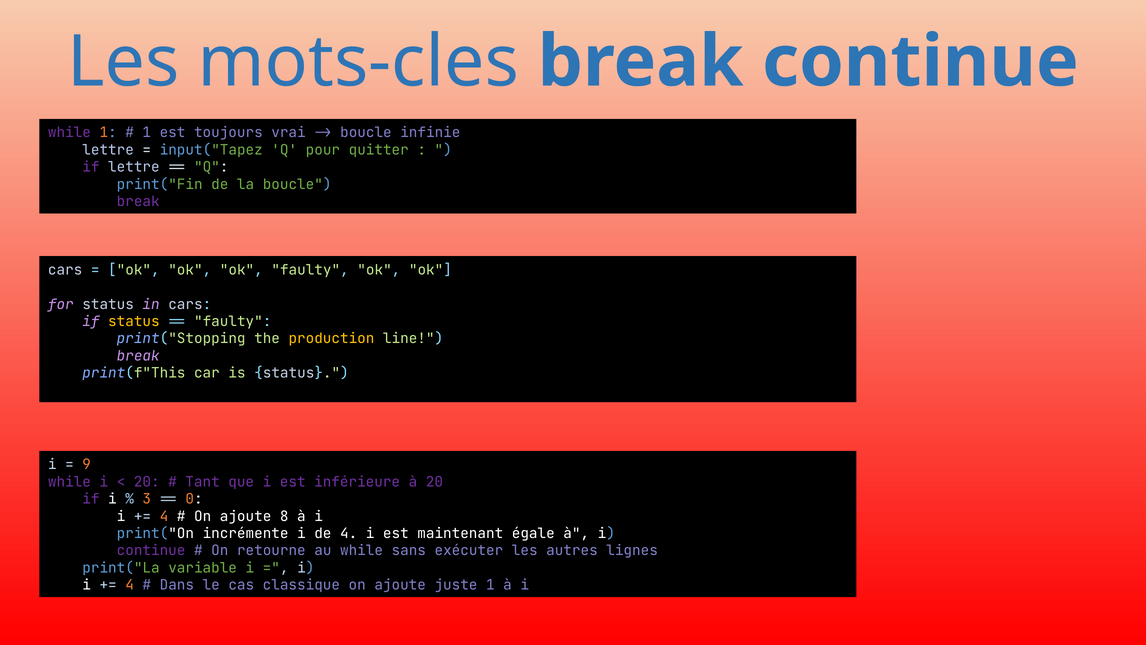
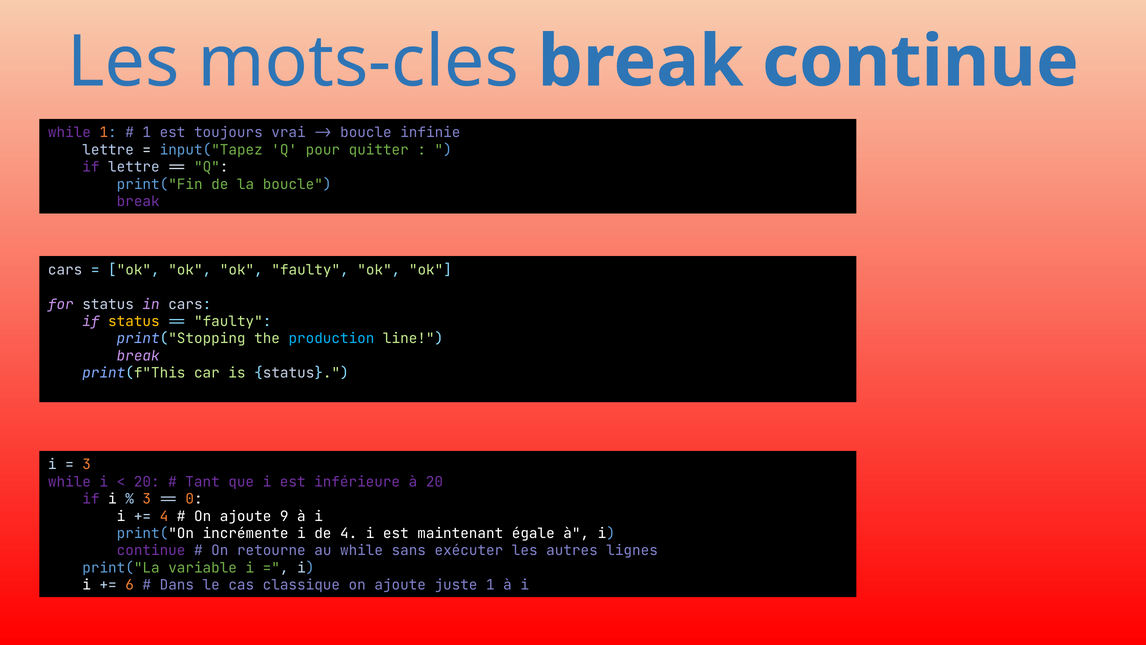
production colour: yellow -> light blue
9 at (87, 464): 9 -> 3
8: 8 -> 9
4 at (130, 585): 4 -> 6
